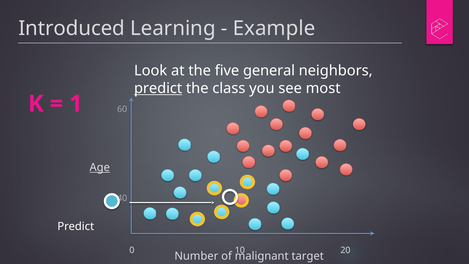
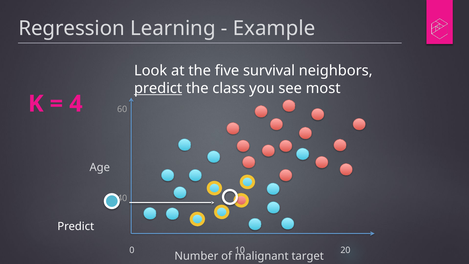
Introduced: Introduced -> Regression
general: general -> survival
1: 1 -> 4
Age underline: present -> none
